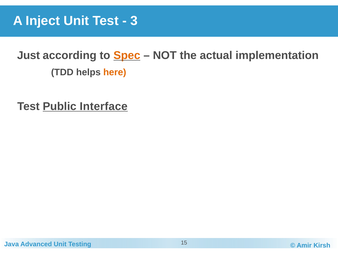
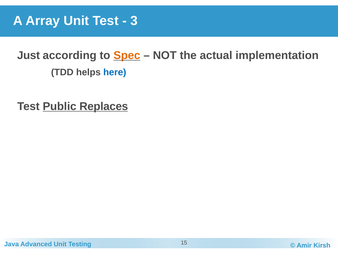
Inject: Inject -> Array
here colour: orange -> blue
Interface: Interface -> Replaces
